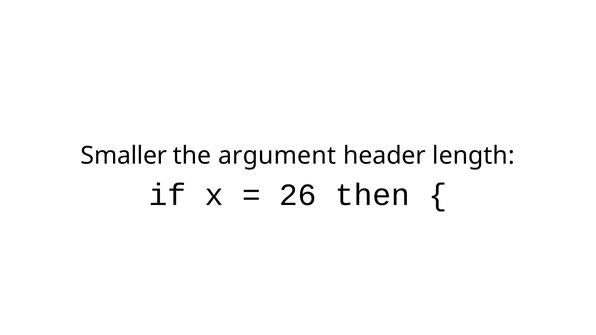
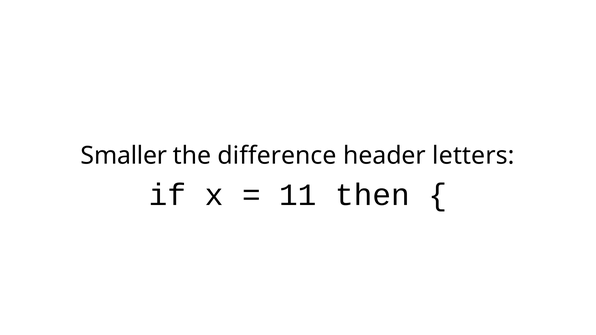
argument: argument -> difference
length: length -> letters
26: 26 -> 11
